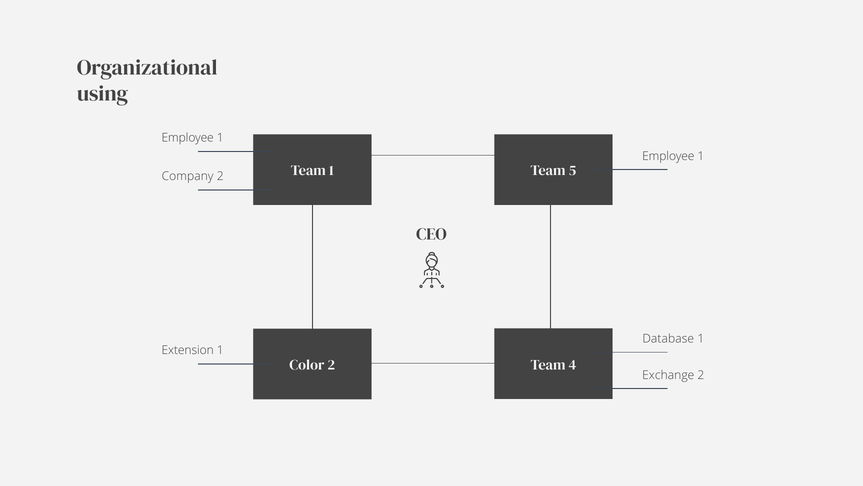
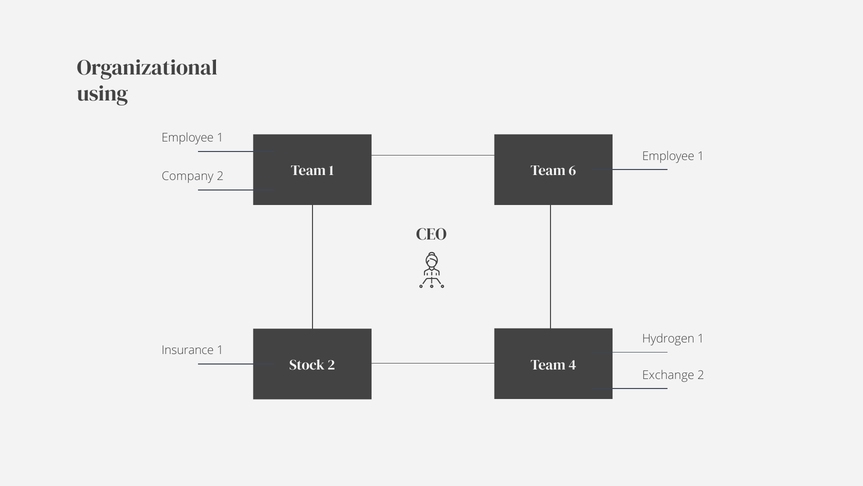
5: 5 -> 6
Database: Database -> Hydrogen
Extension: Extension -> Insurance
Color: Color -> Stock
